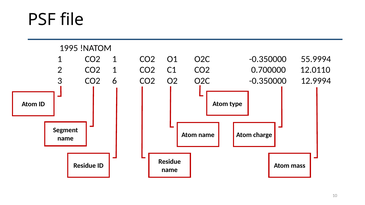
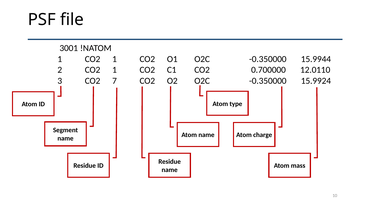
1995: 1995 -> 3001
55.9994: 55.9994 -> 15.9944
6: 6 -> 7
12.9994: 12.9994 -> 15.9924
